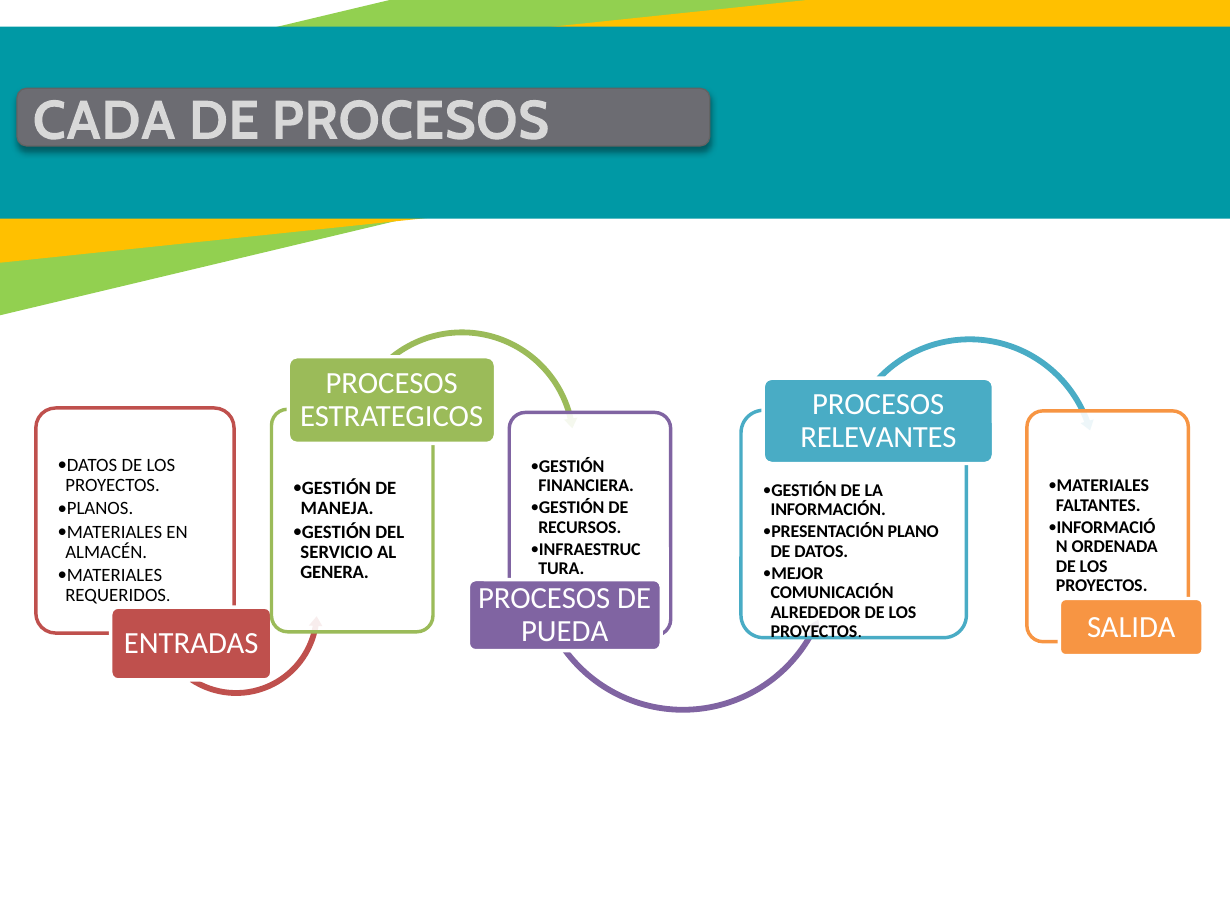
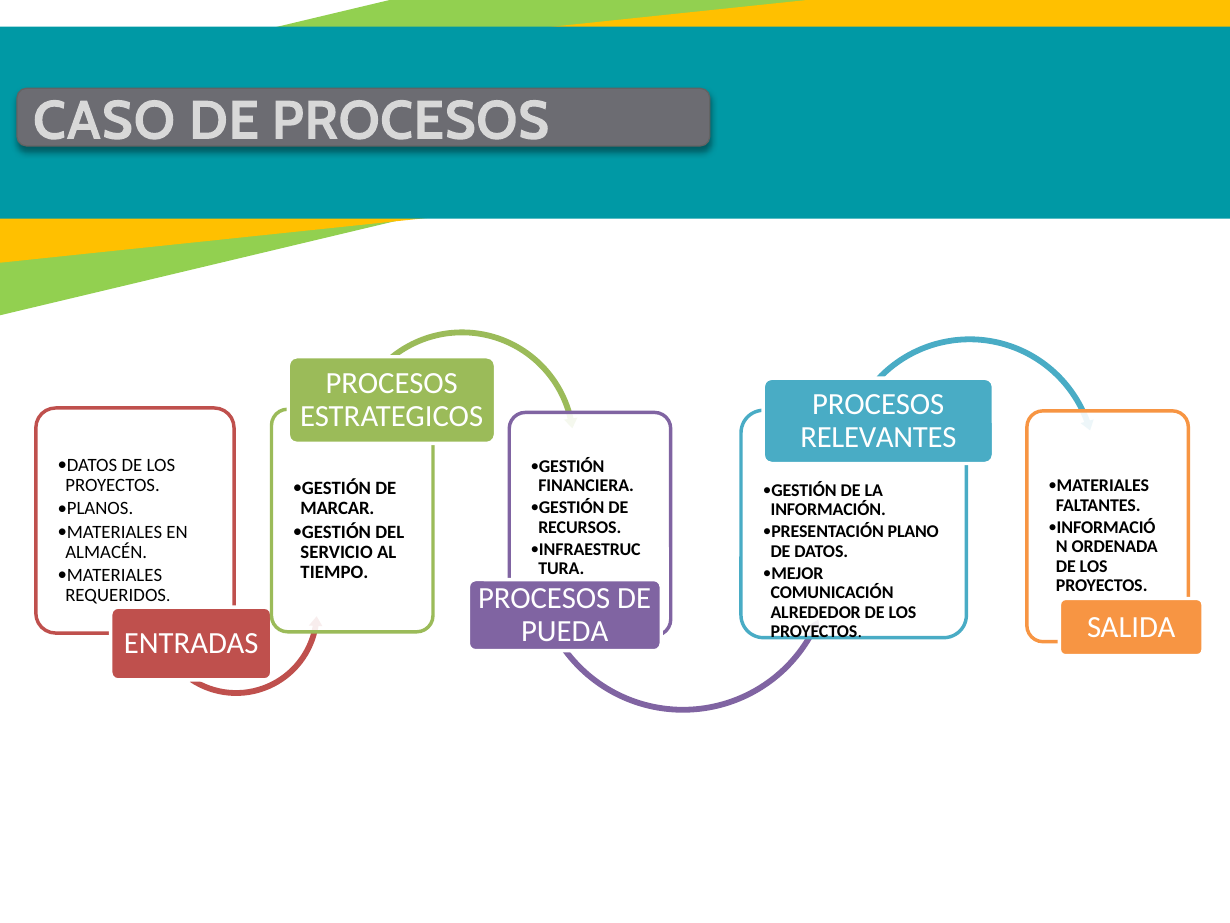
CADA: CADA -> CASO
MANEJA: MANEJA -> MARCAR
GENERA: GENERA -> TIEMPO
